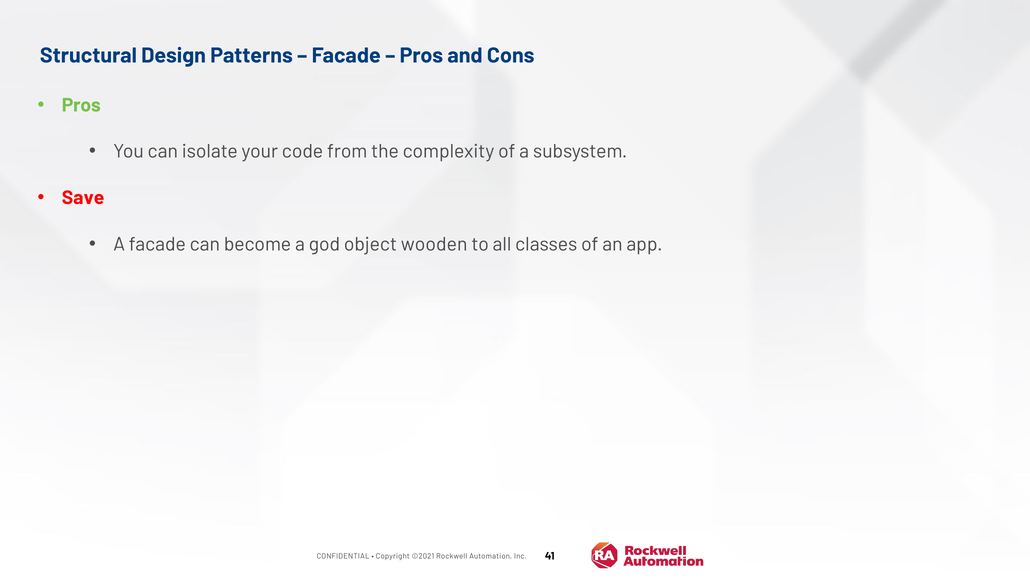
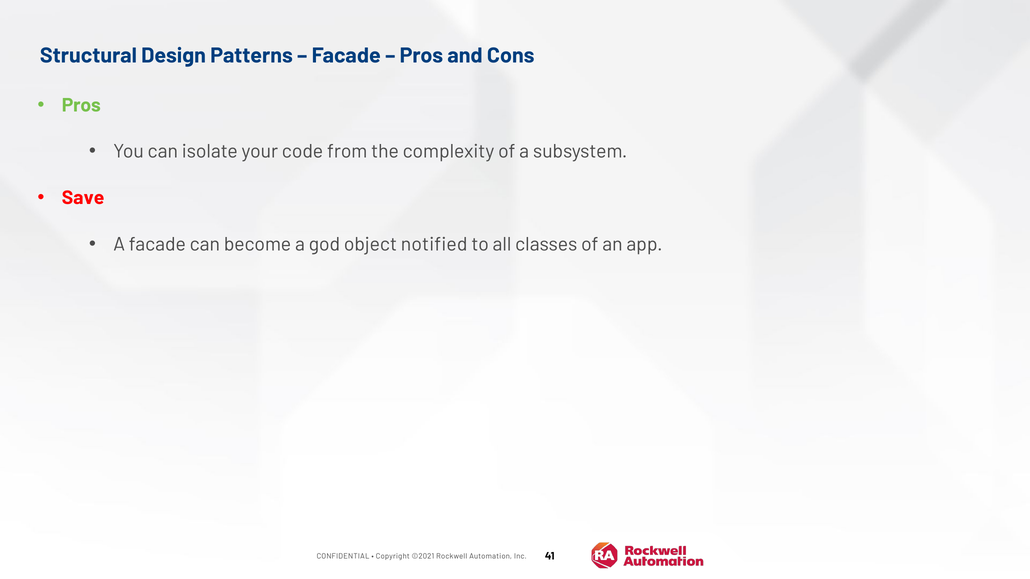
wooden: wooden -> notified
